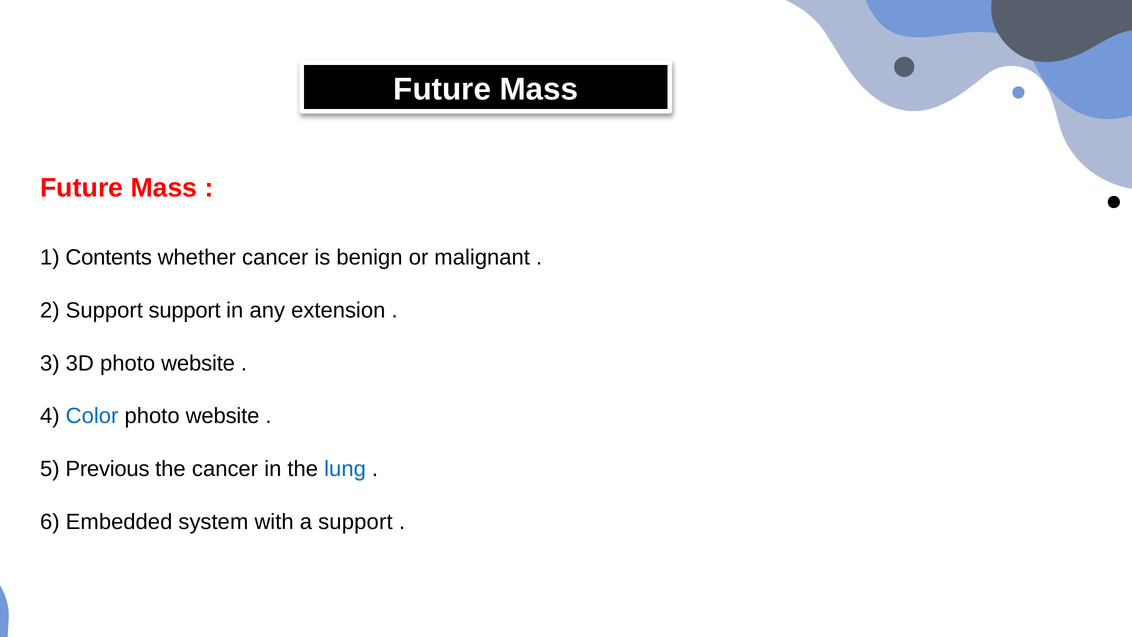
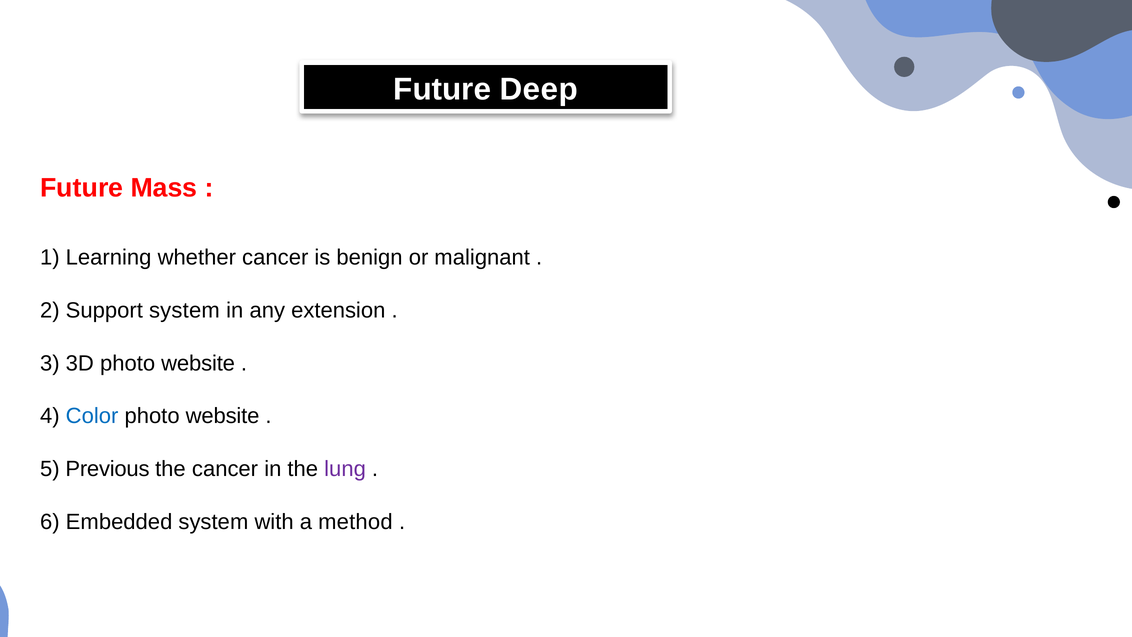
Mass at (539, 89): Mass -> Deep
Contents: Contents -> Learning
Support support: support -> system
lung colour: blue -> purple
a support: support -> method
